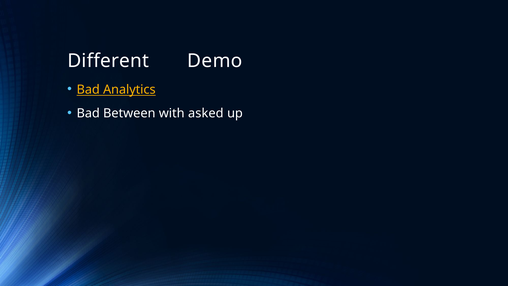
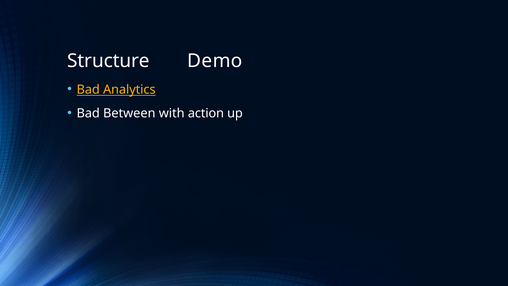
Different: Different -> Structure
asked: asked -> action
